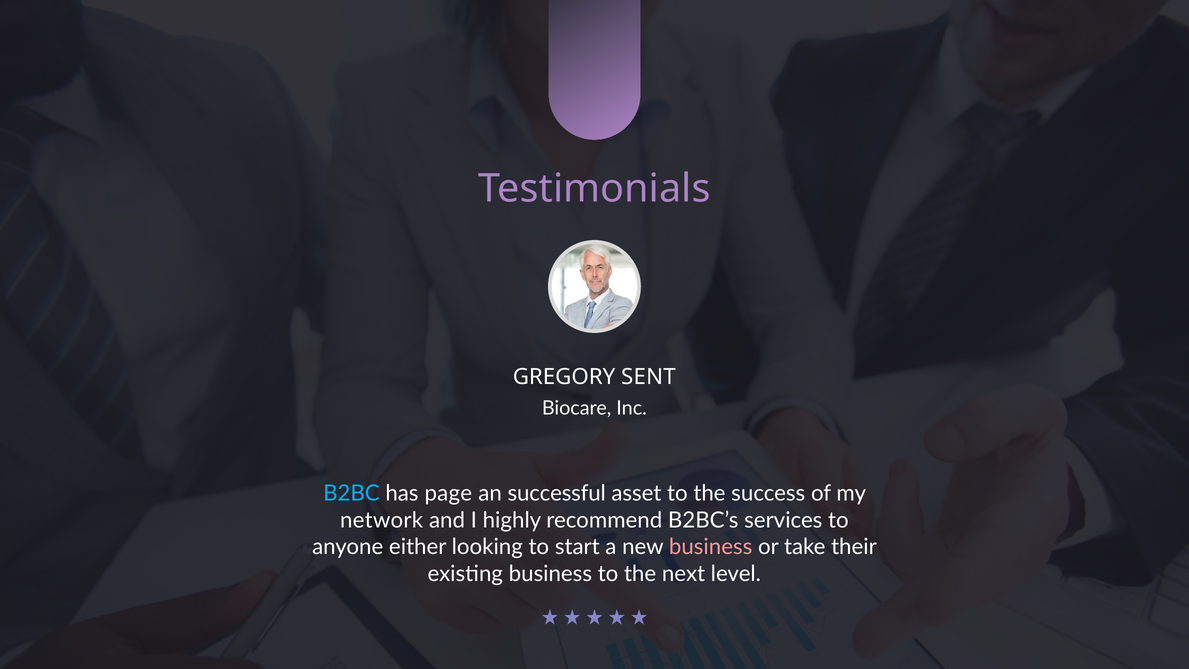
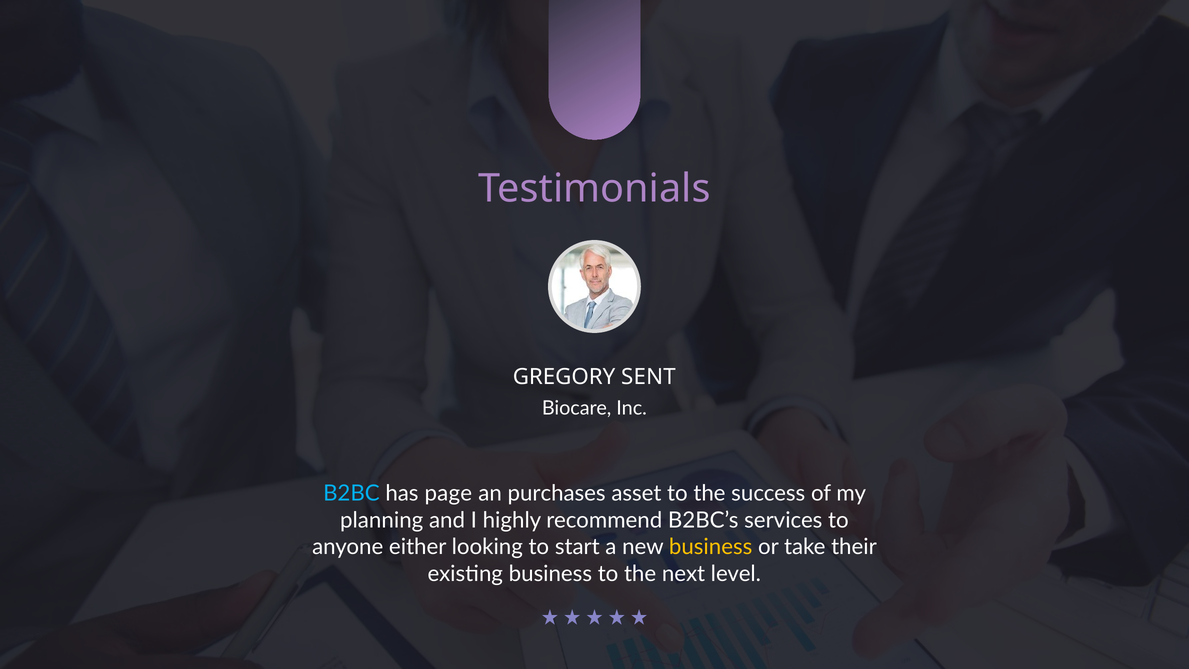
successful: successful -> purchases
network: network -> planning
business at (711, 547) colour: pink -> yellow
